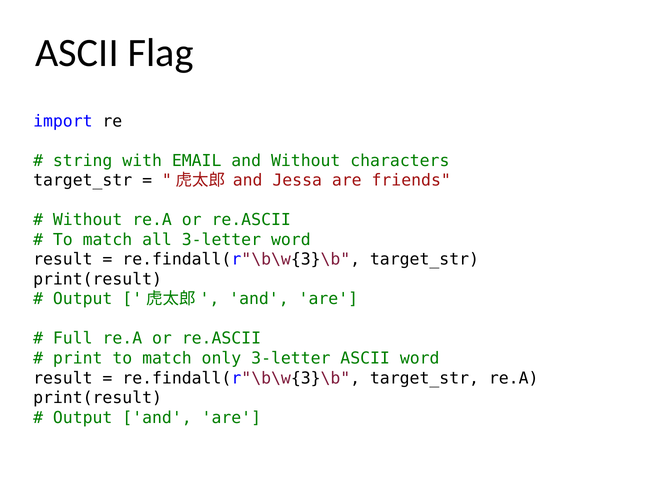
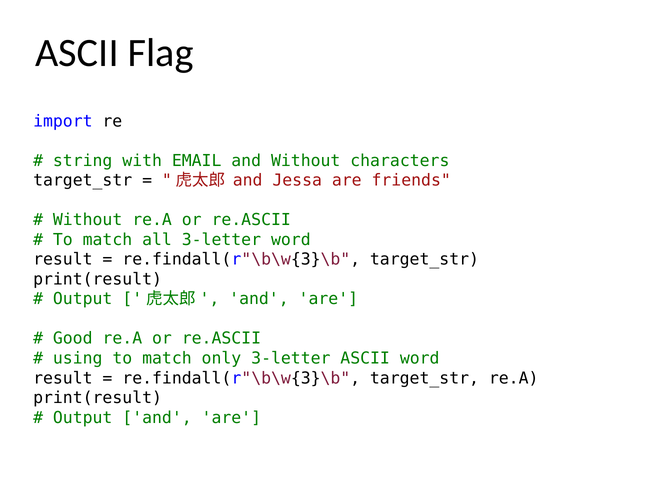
Full: Full -> Good
print: print -> using
